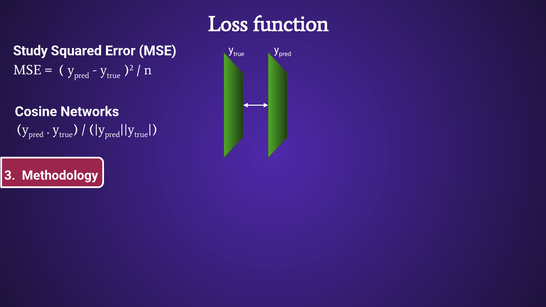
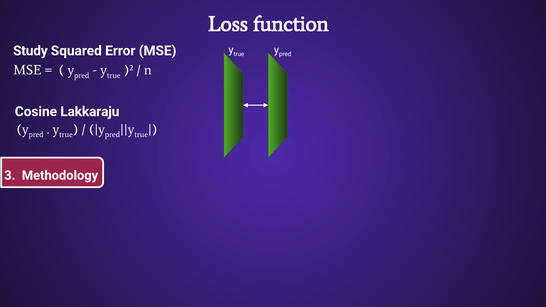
Networks: Networks -> Lakkaraju
